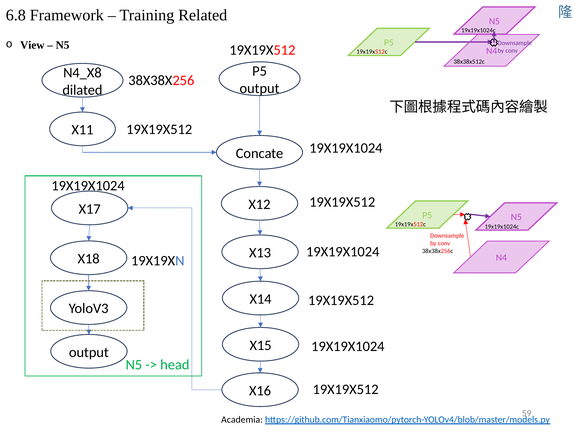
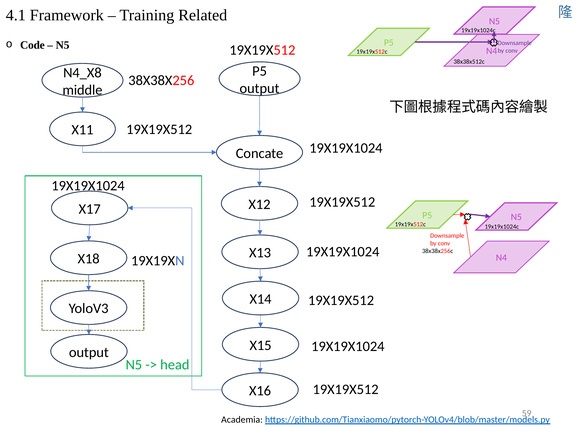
6.8: 6.8 -> 4.1
View: View -> Code
dilated: dilated -> middle
